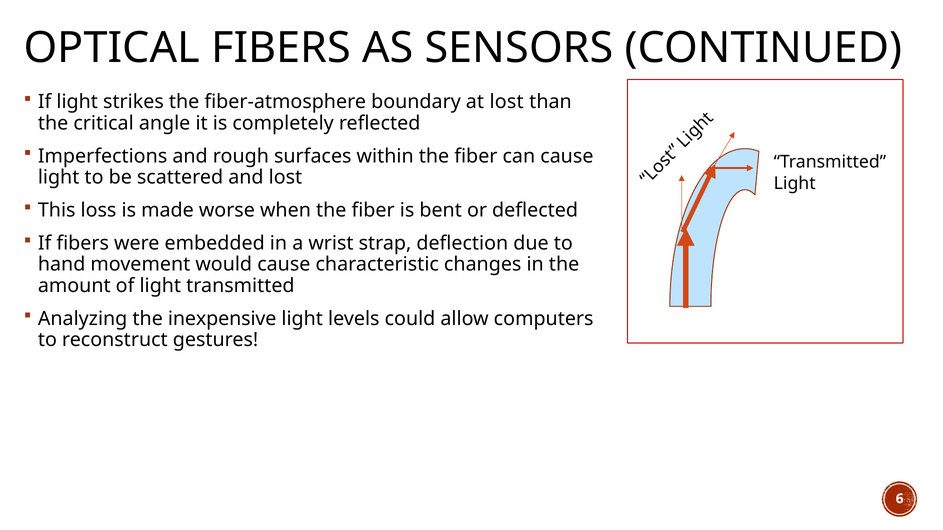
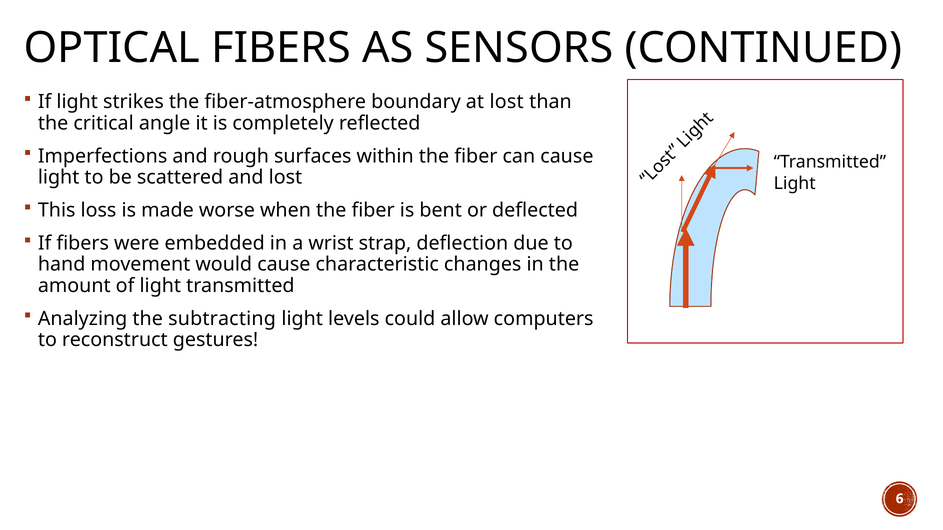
inexpensive: inexpensive -> subtracting
